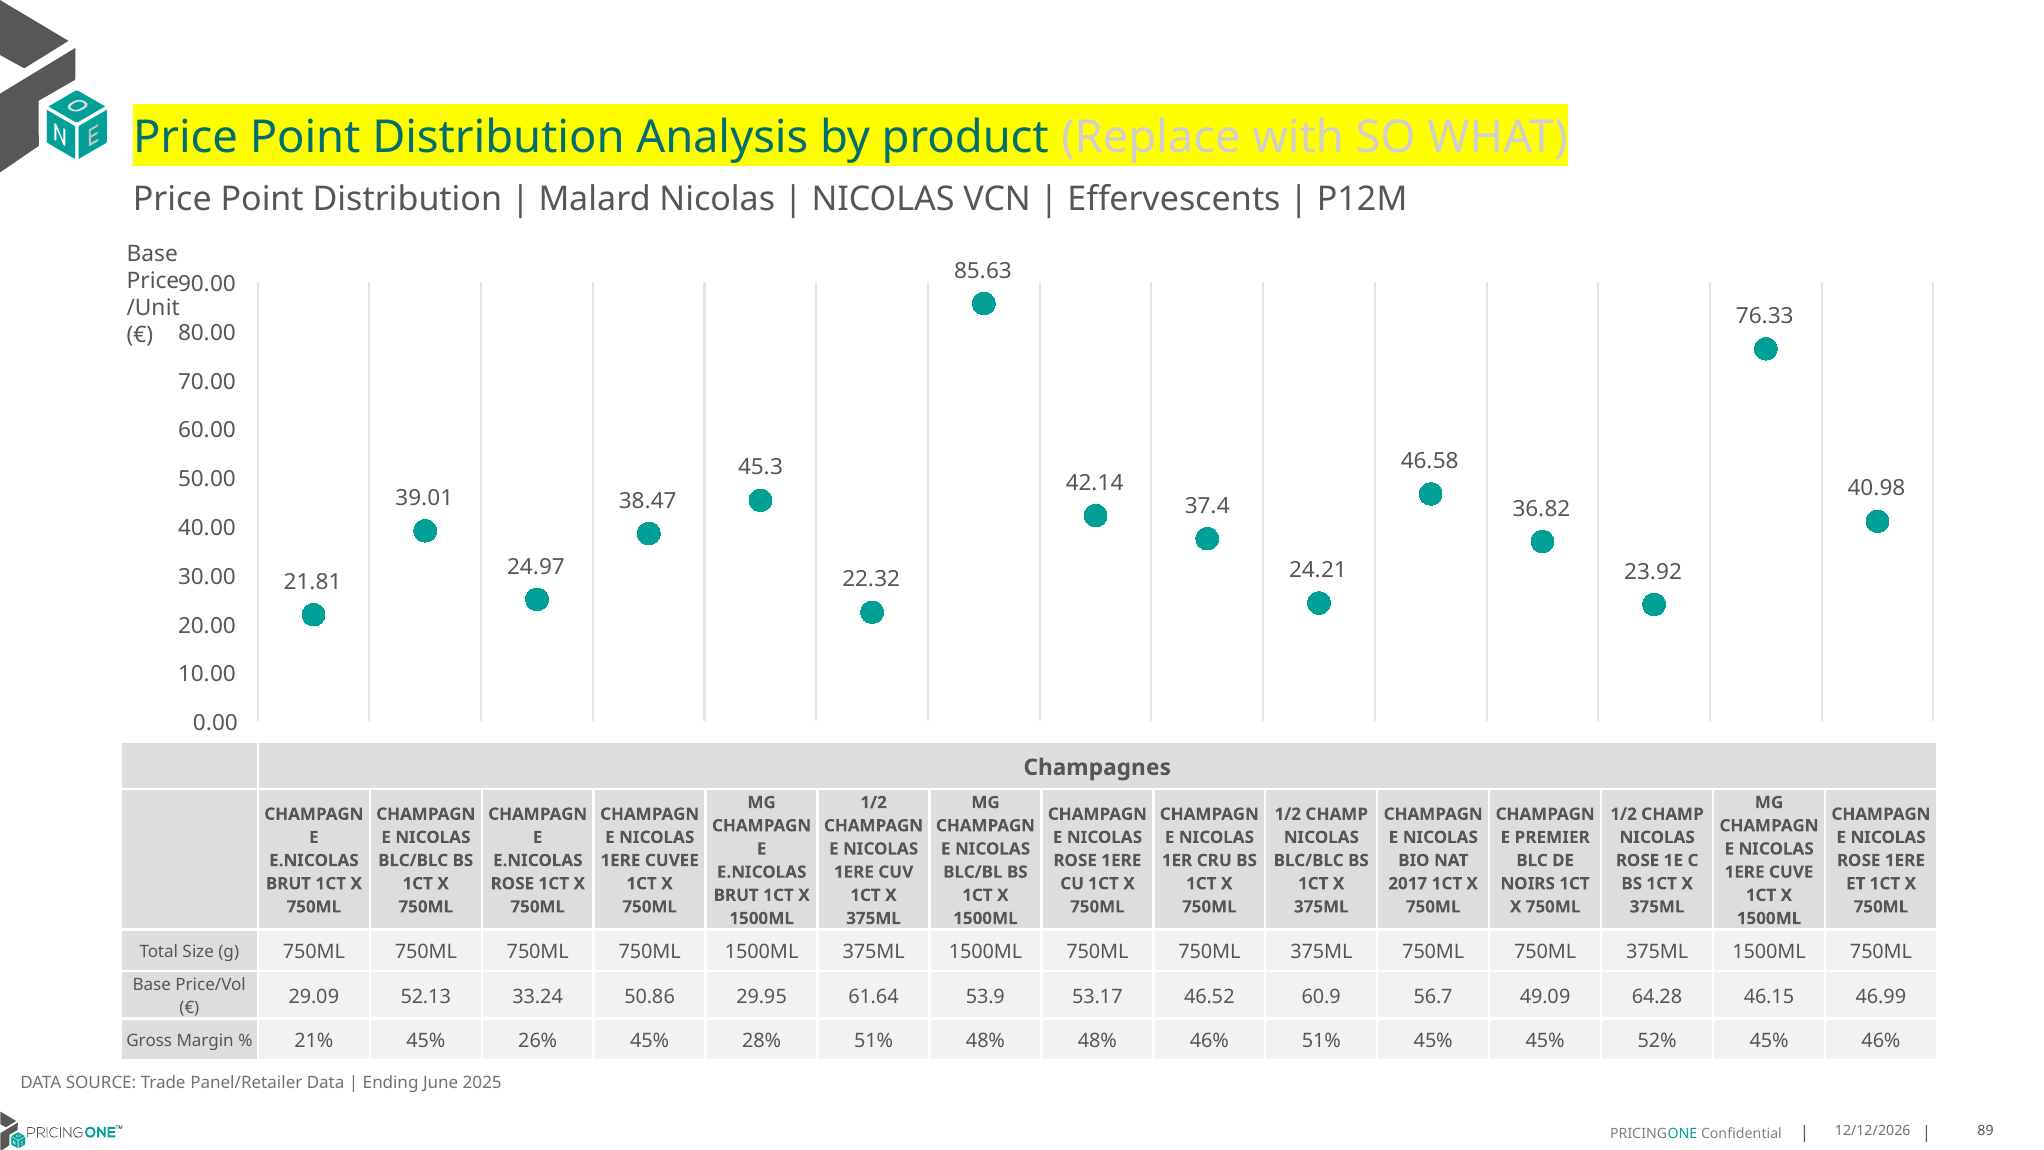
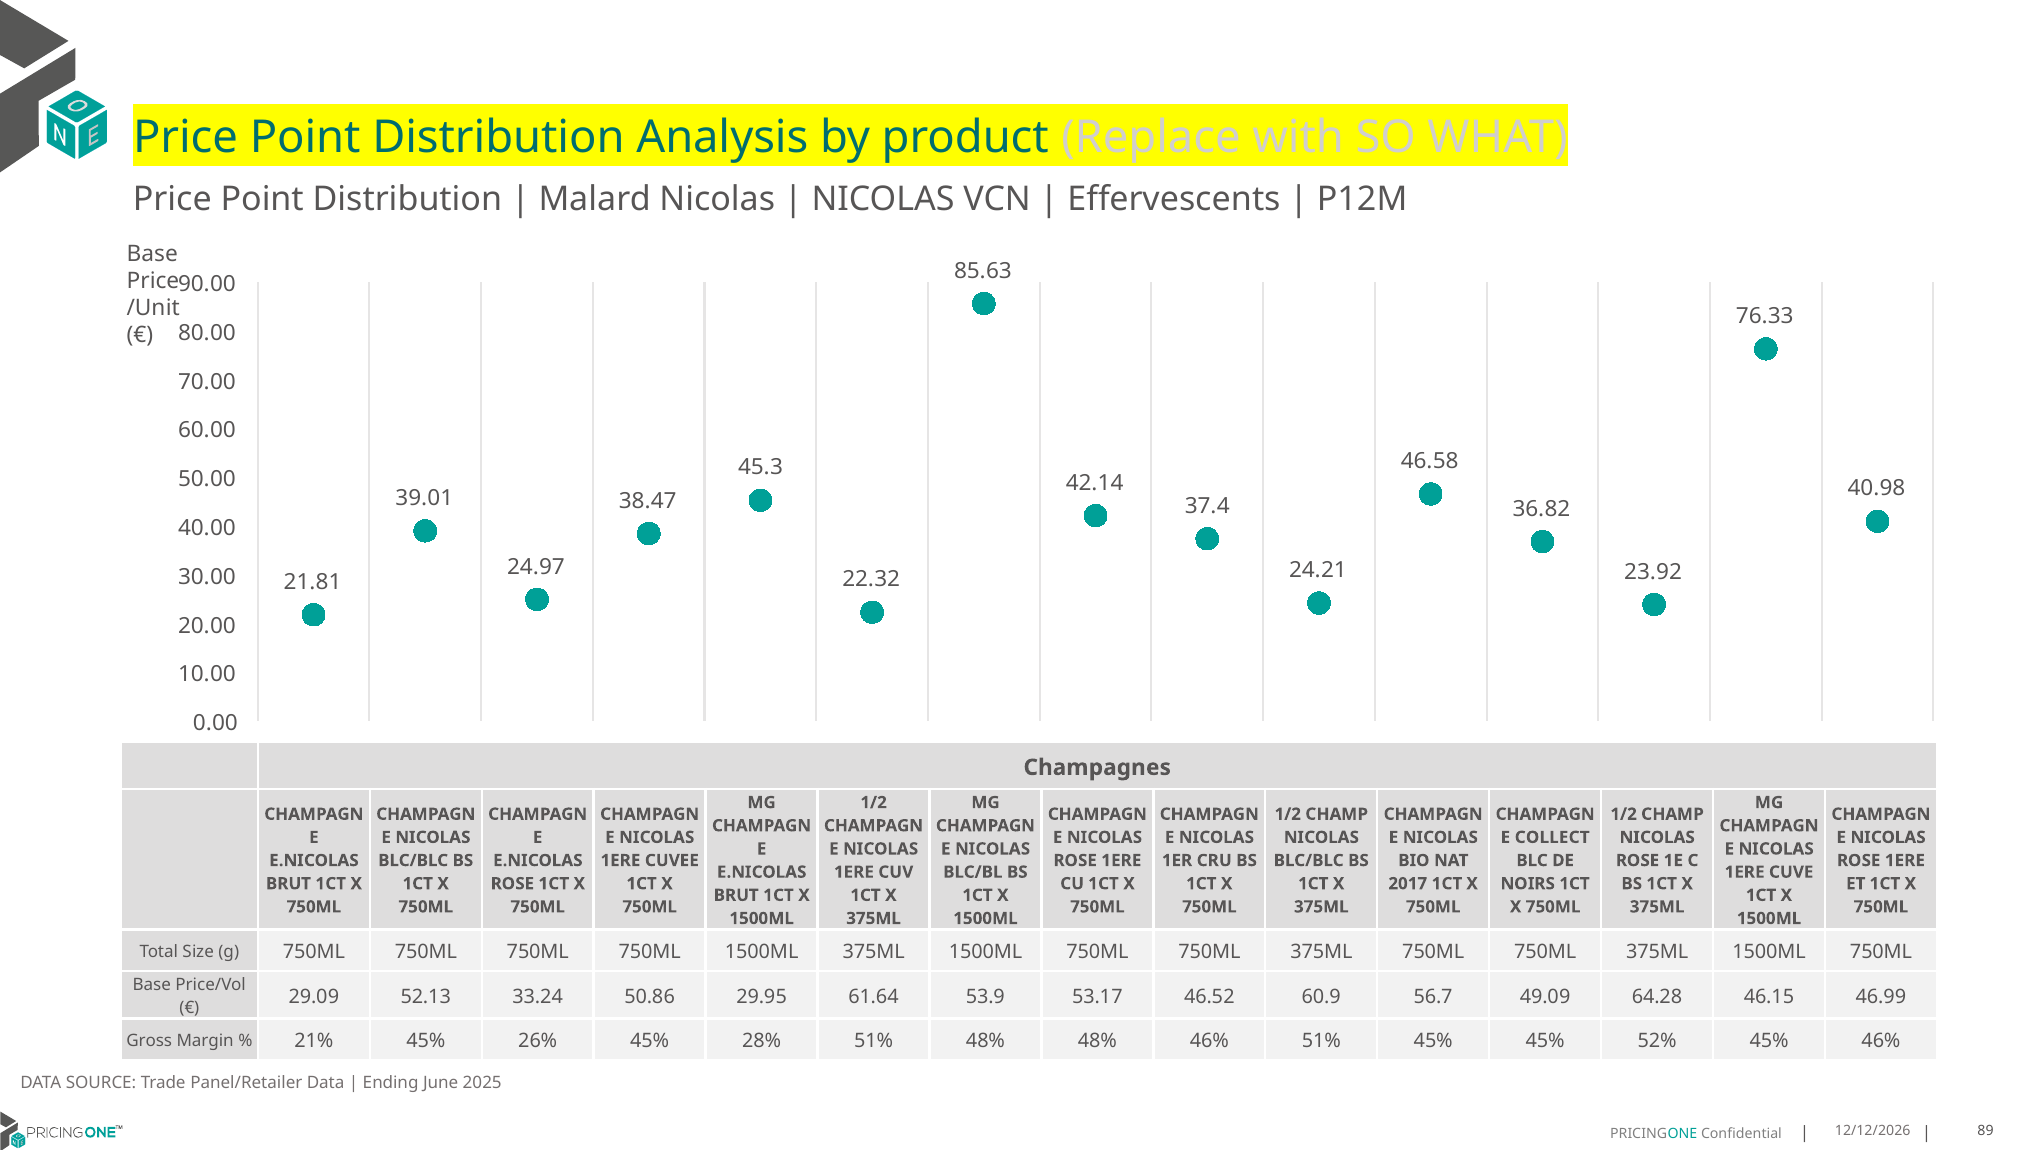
PREMIER: PREMIER -> COLLECT
